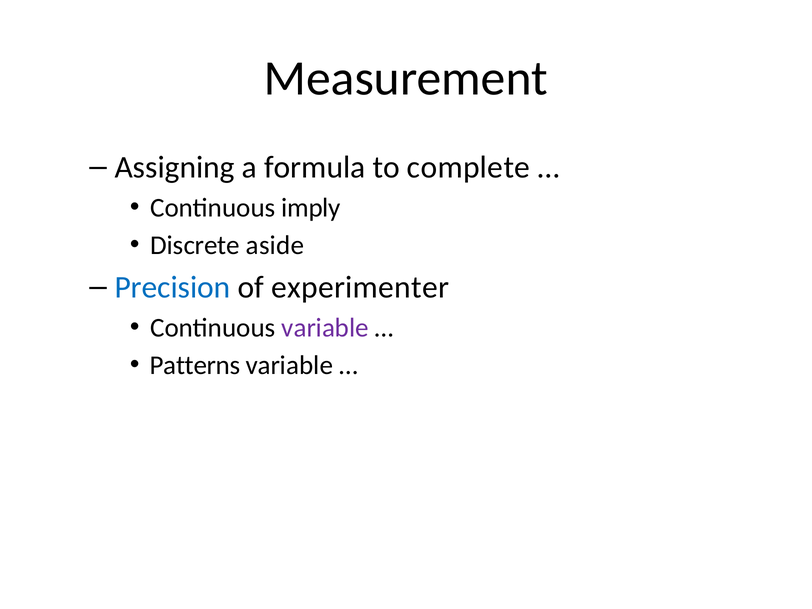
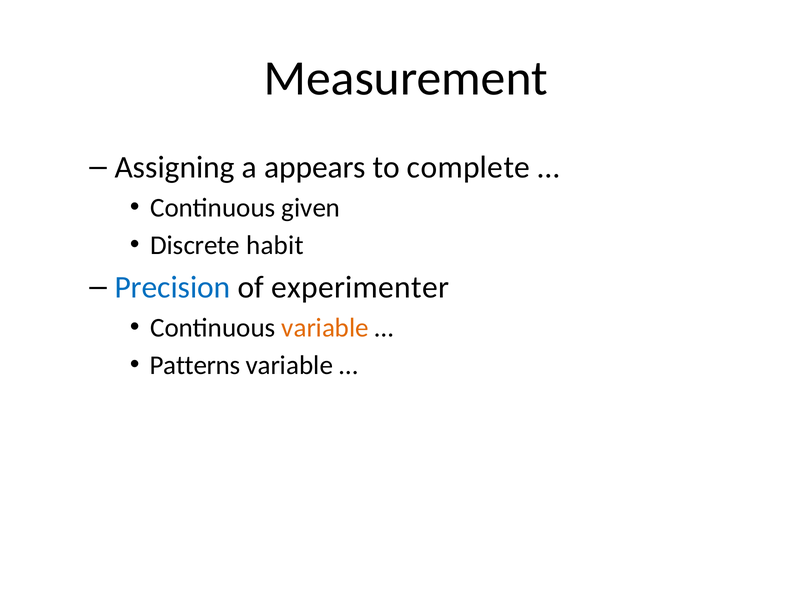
formula: formula -> appears
imply: imply -> given
aside: aside -> habit
variable at (325, 328) colour: purple -> orange
